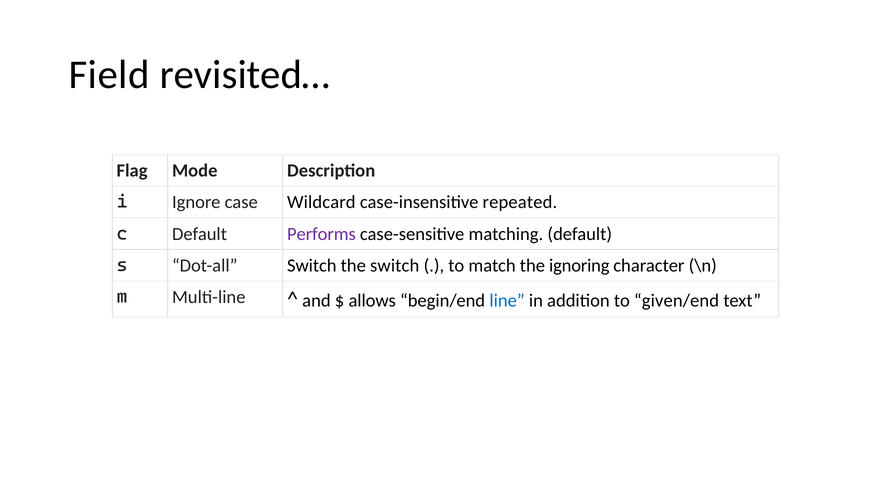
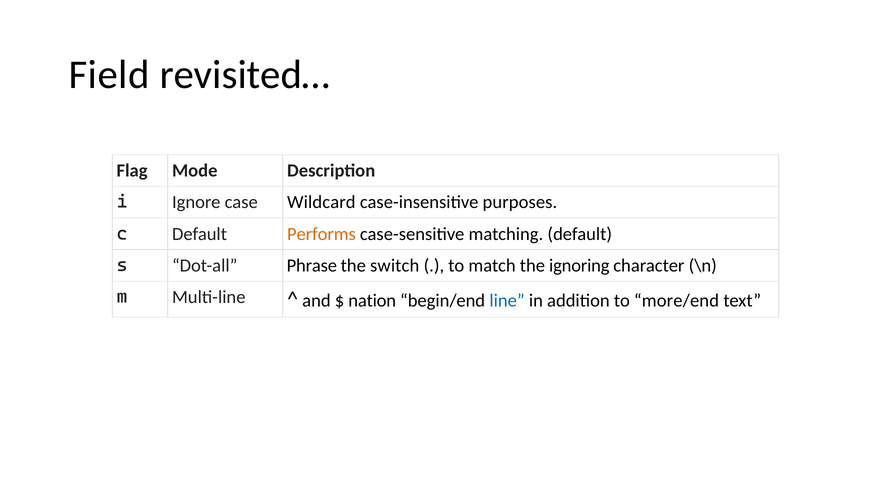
repeated: repeated -> purposes
Performs colour: purple -> orange
Dot-all Switch: Switch -> Phrase
allows: allows -> nation
given/end: given/end -> more/end
